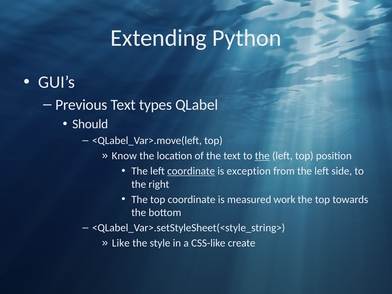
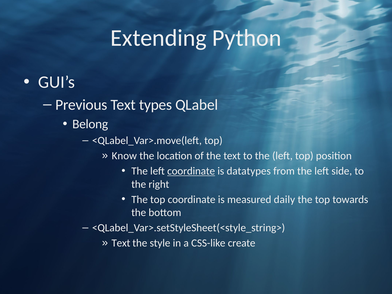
Should: Should -> Belong
the at (262, 156) underline: present -> none
exception: exception -> datatypes
work: work -> daily
Like at (121, 243): Like -> Text
